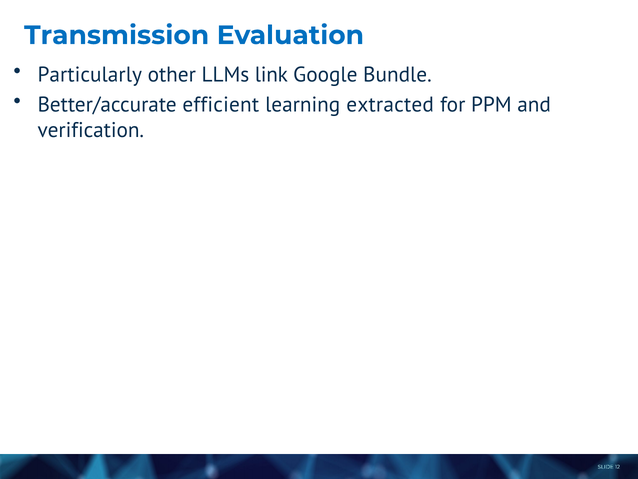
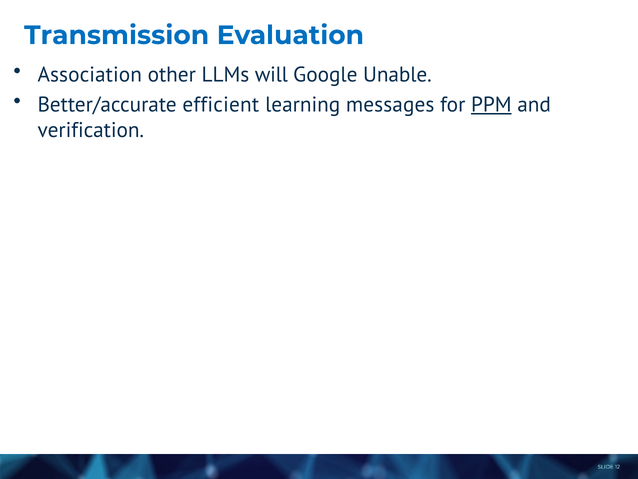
Particularly: Particularly -> Association
link: link -> will
Bundle: Bundle -> Unable
extracted: extracted -> messages
PPM underline: none -> present
